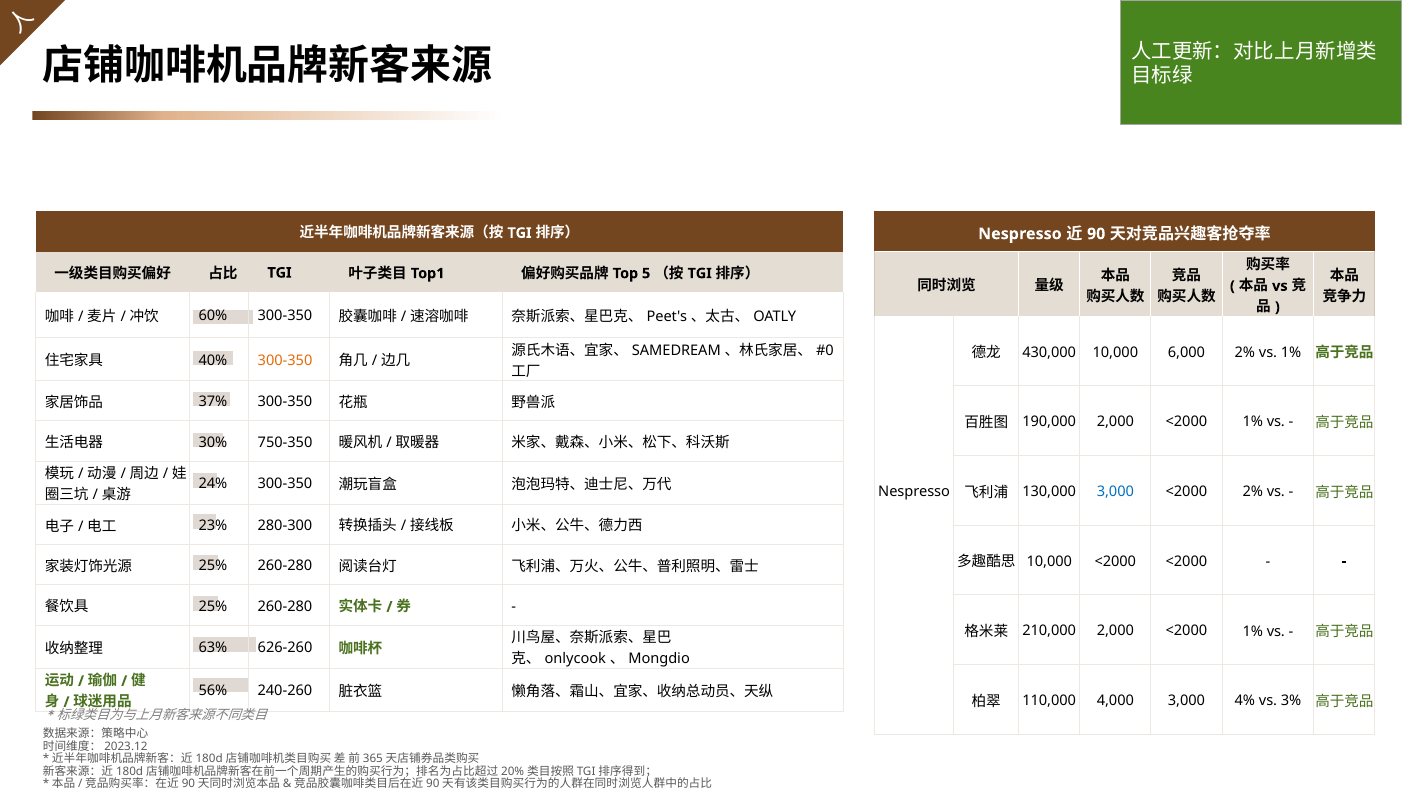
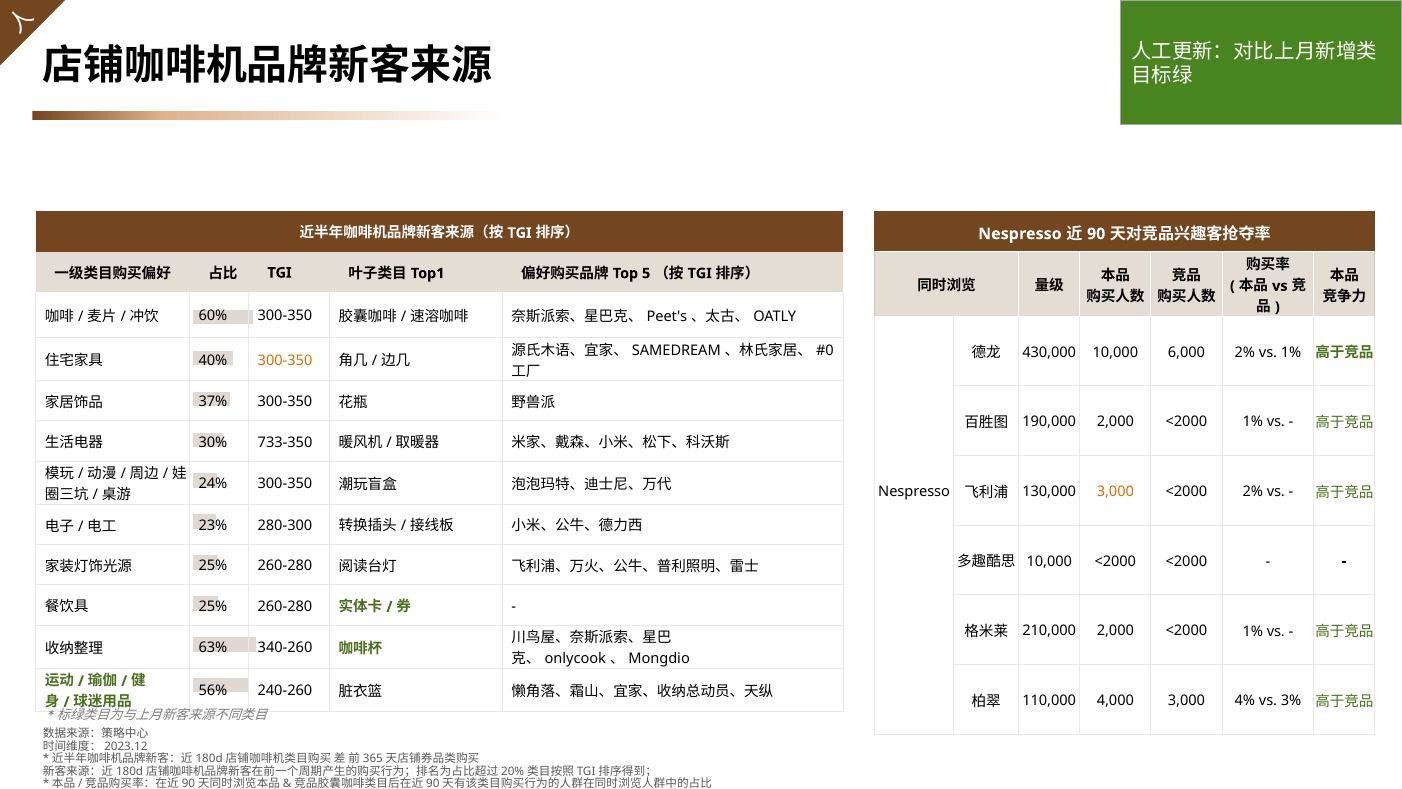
750-350: 750-350 -> 733-350
3,000 at (1115, 491) colour: blue -> orange
626-260: 626-260 -> 340-260
